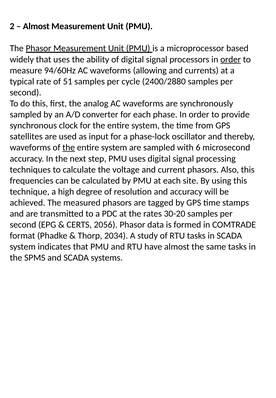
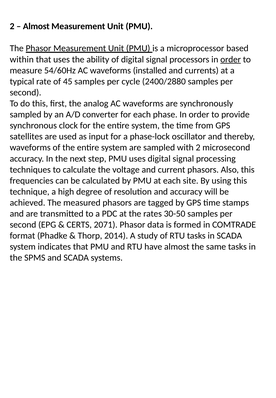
widely: widely -> within
94/60Hz: 94/60Hz -> 54/60Hz
allowing: allowing -> installed
51: 51 -> 45
the at (69, 148) underline: present -> none
with 6: 6 -> 2
30-20: 30-20 -> 30-50
2056: 2056 -> 2071
2034: 2034 -> 2014
